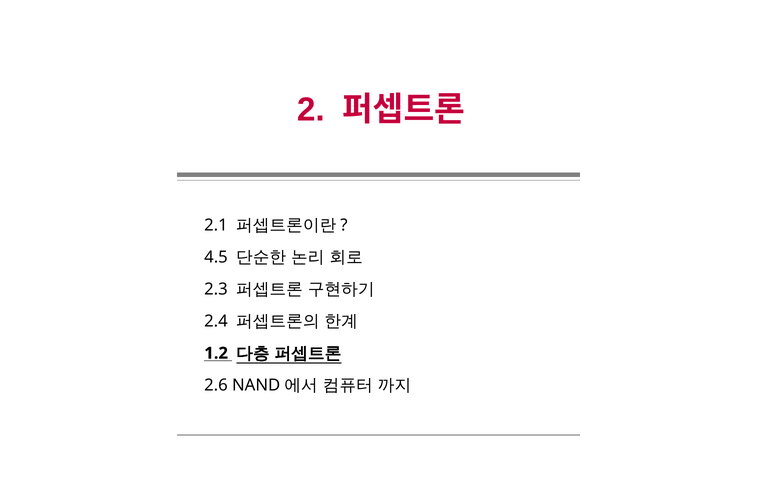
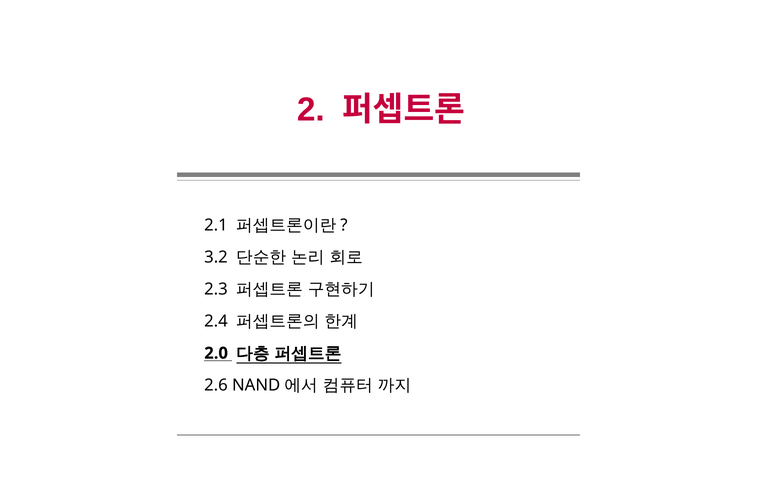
4.5: 4.5 -> 3.2
1.2: 1.2 -> 2.0
